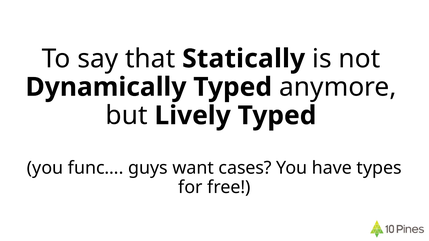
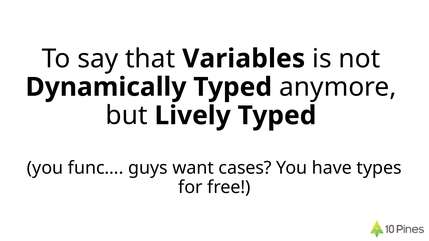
Statically: Statically -> Variables
